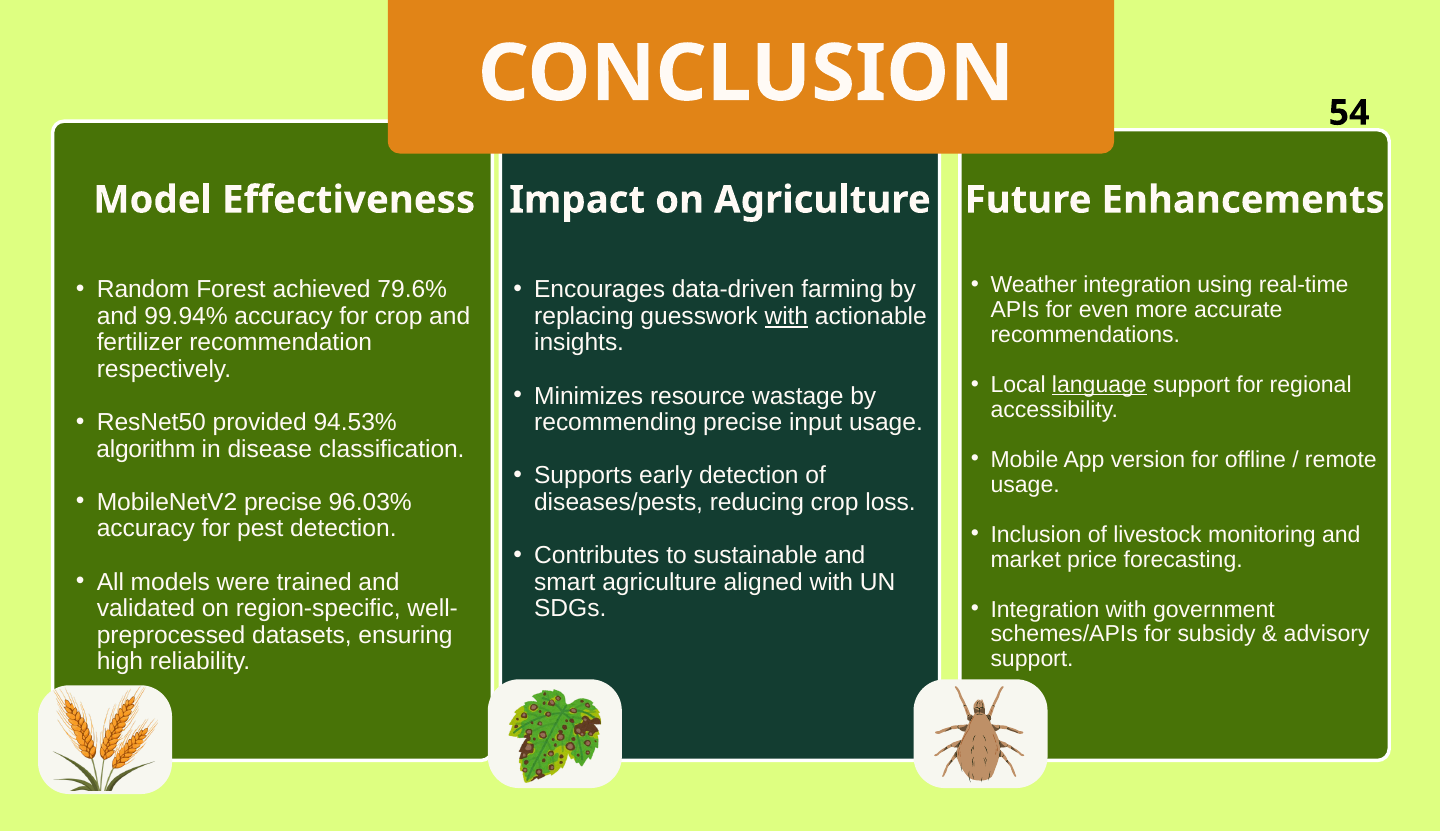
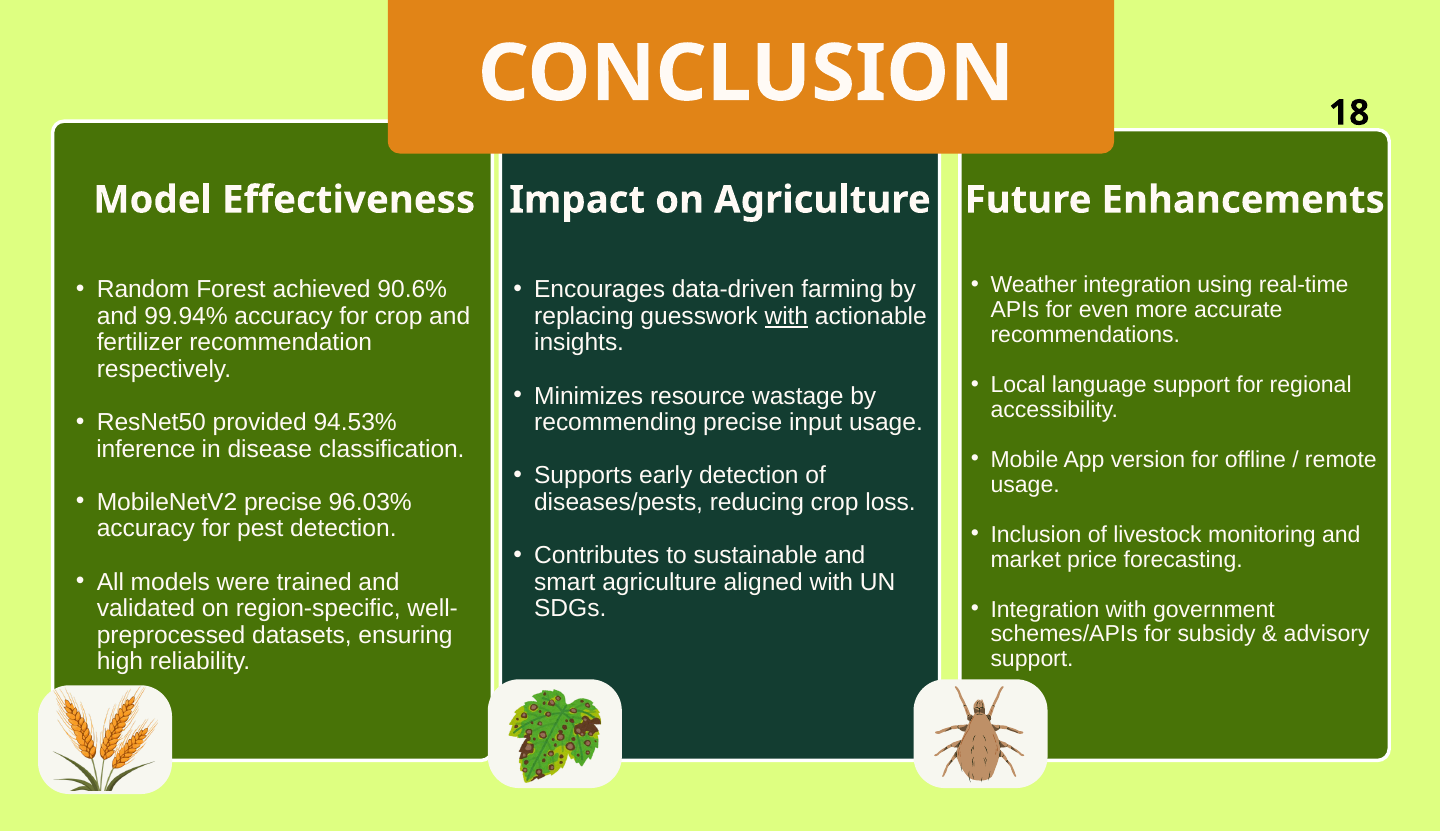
54: 54 -> 18
79.6%: 79.6% -> 90.6%
language underline: present -> none
algorithm: algorithm -> inference
